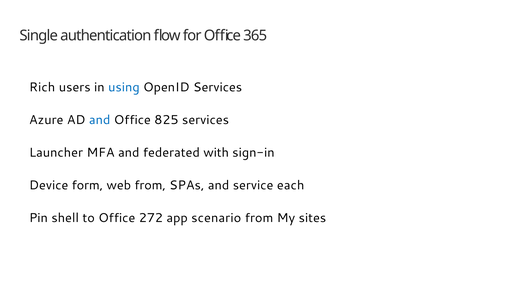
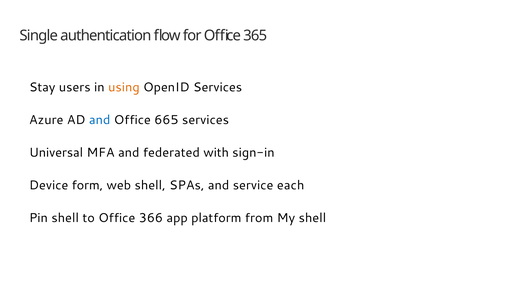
Rich: Rich -> Stay
using colour: blue -> orange
825: 825 -> 665
Launcher: Launcher -> Universal
web from: from -> shell
272: 272 -> 366
scenario: scenario -> platform
My sites: sites -> shell
